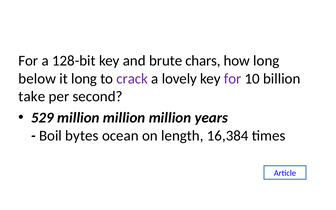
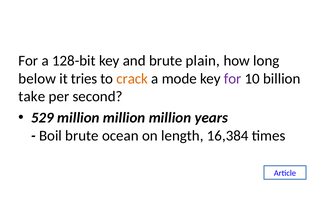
chars: chars -> plain
it long: long -> tries
crack colour: purple -> orange
lovely: lovely -> mode
Boil bytes: bytes -> brute
